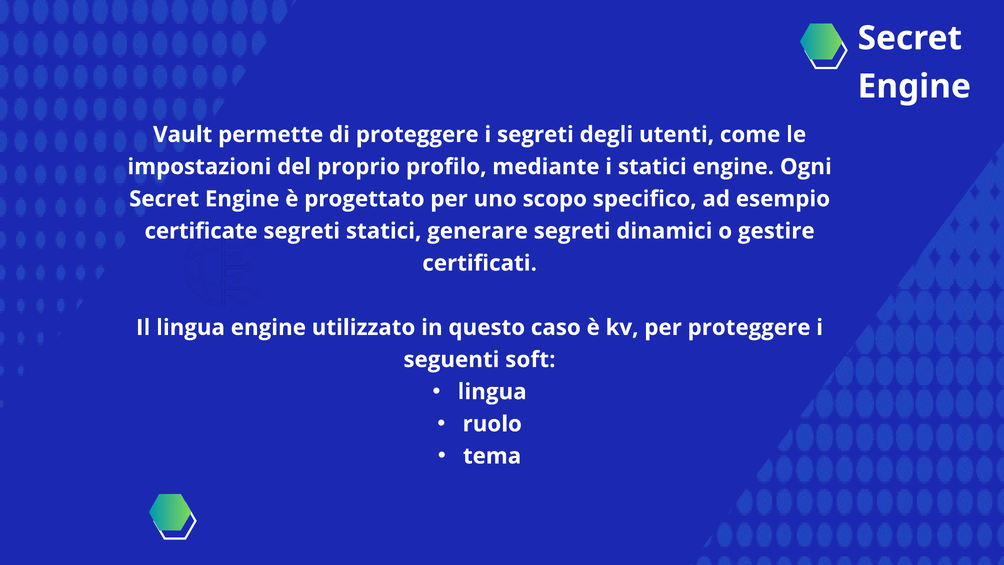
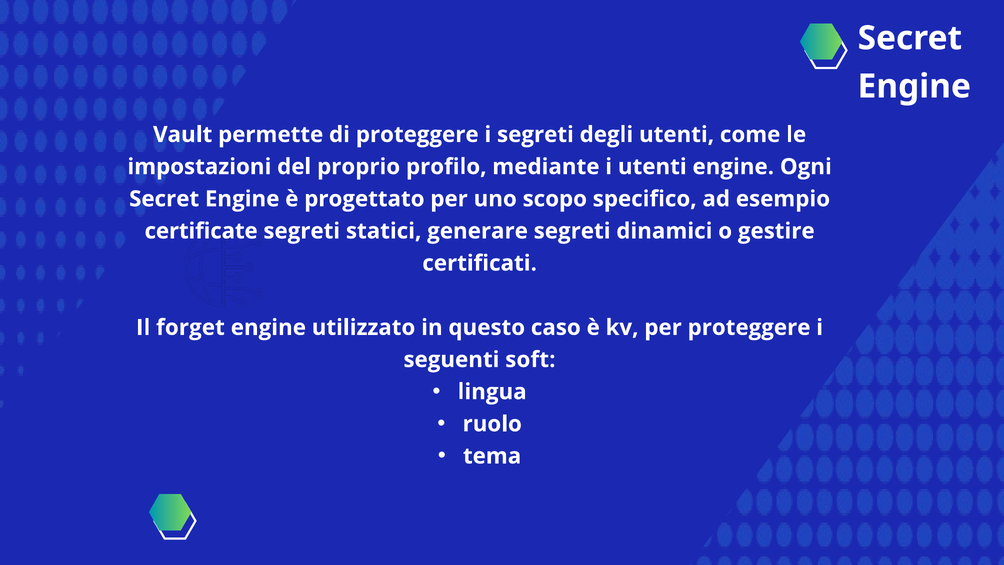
i statici: statici -> utenti
Il lingua: lingua -> forget
